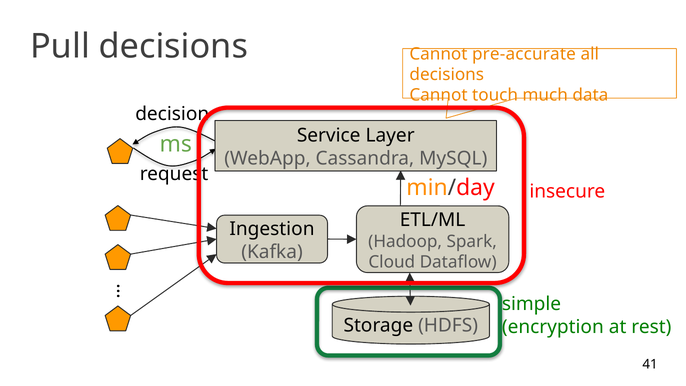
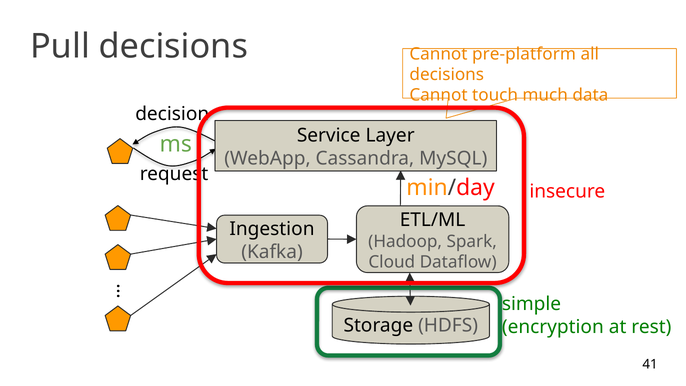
pre-accurate: pre-accurate -> pre-platform
